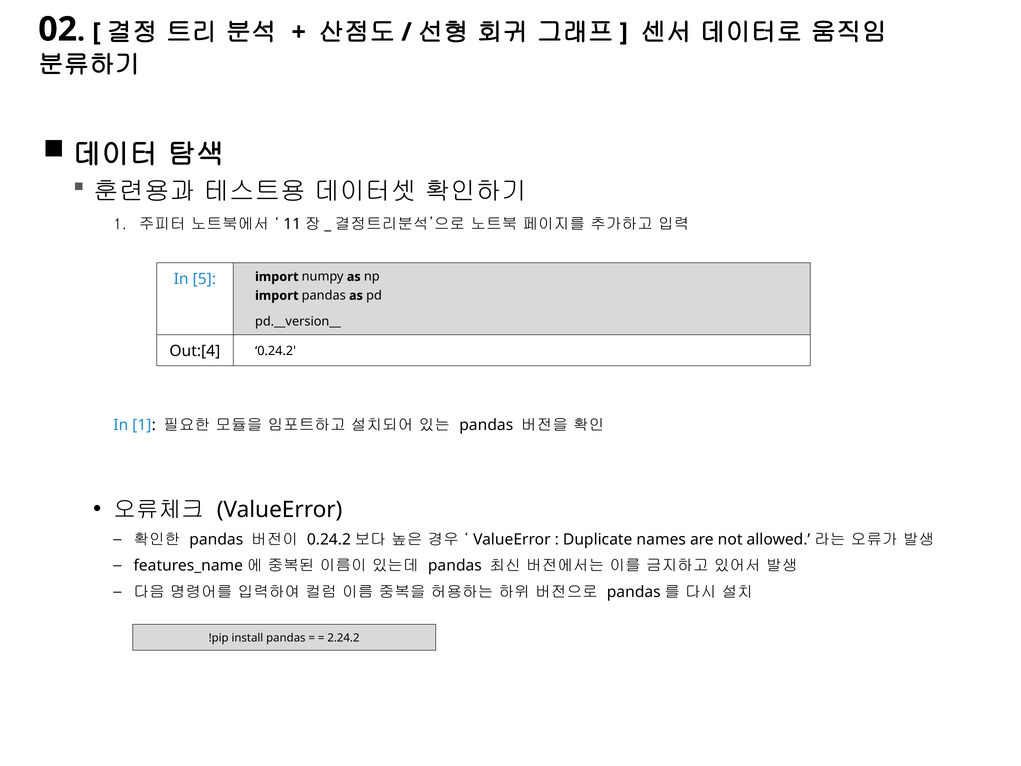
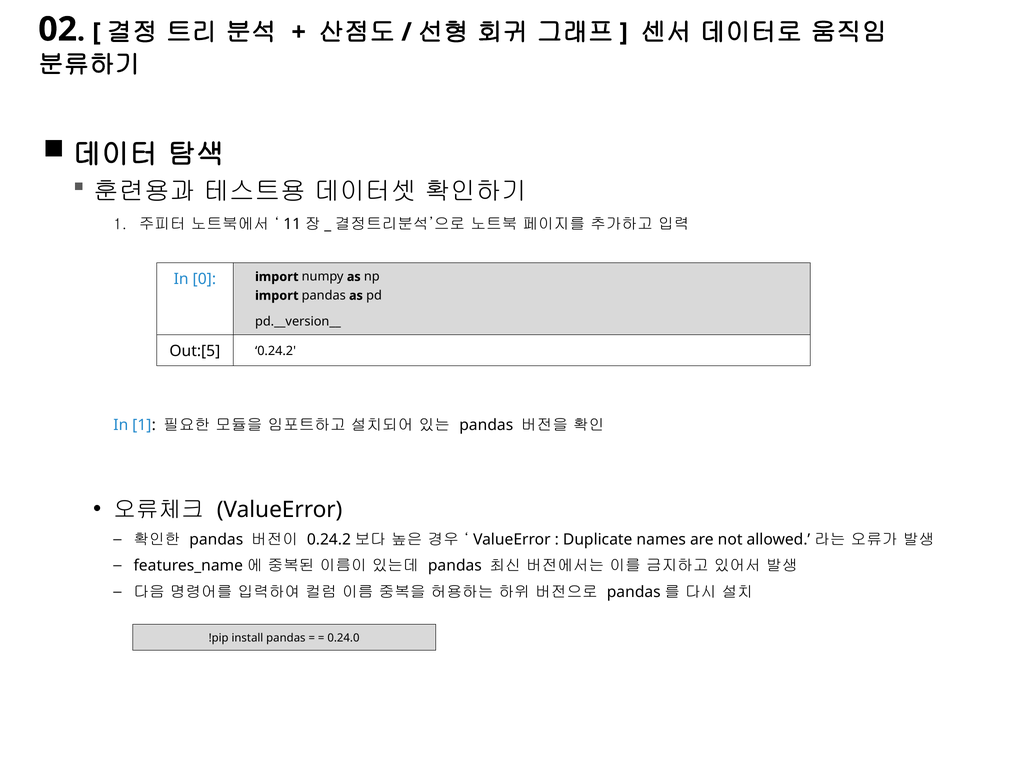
5: 5 -> 0
Out:[4: Out:[4 -> Out:[5
2.24.2: 2.24.2 -> 0.24.0
